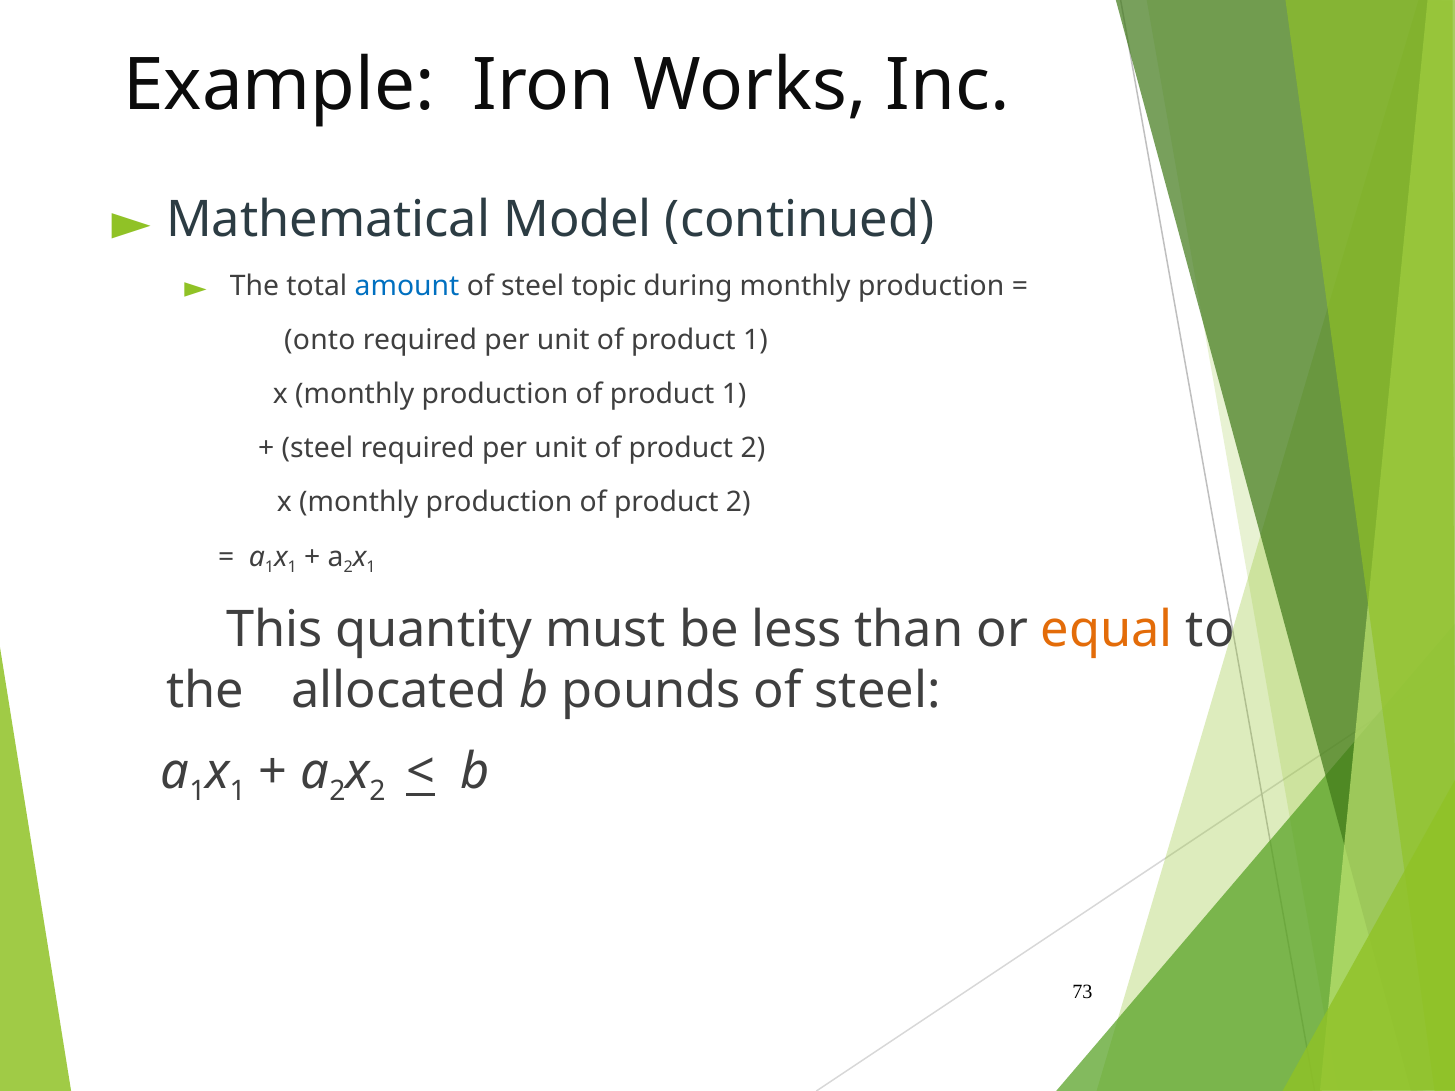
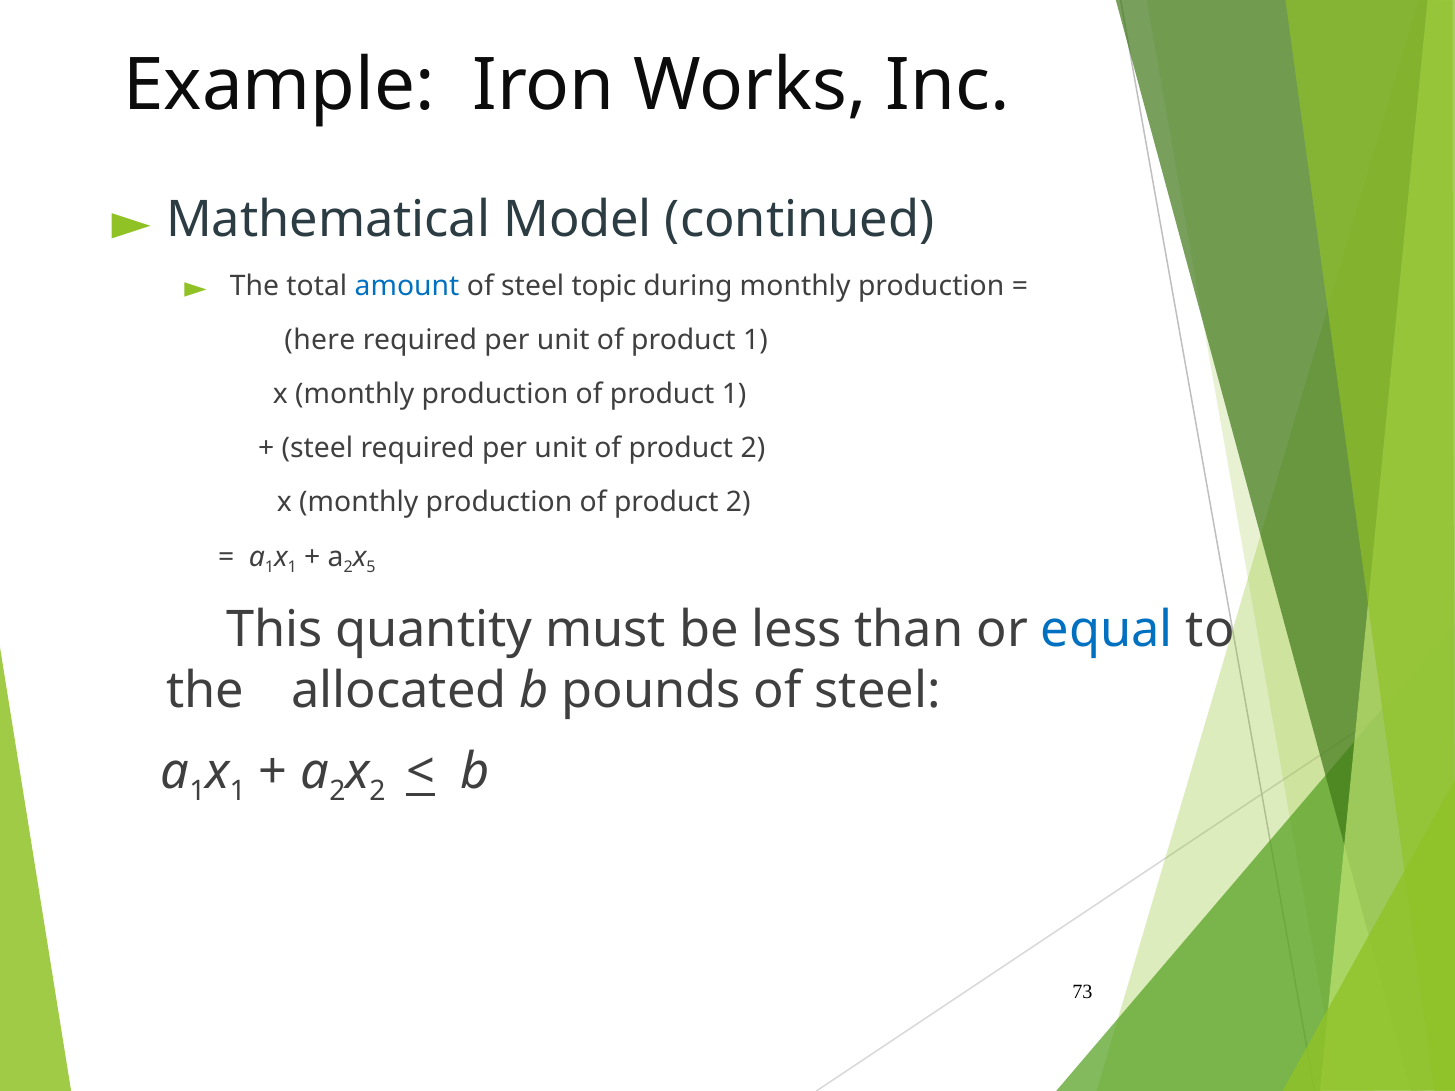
onto: onto -> here
2 x 1: 1 -> 5
equal colour: orange -> blue
